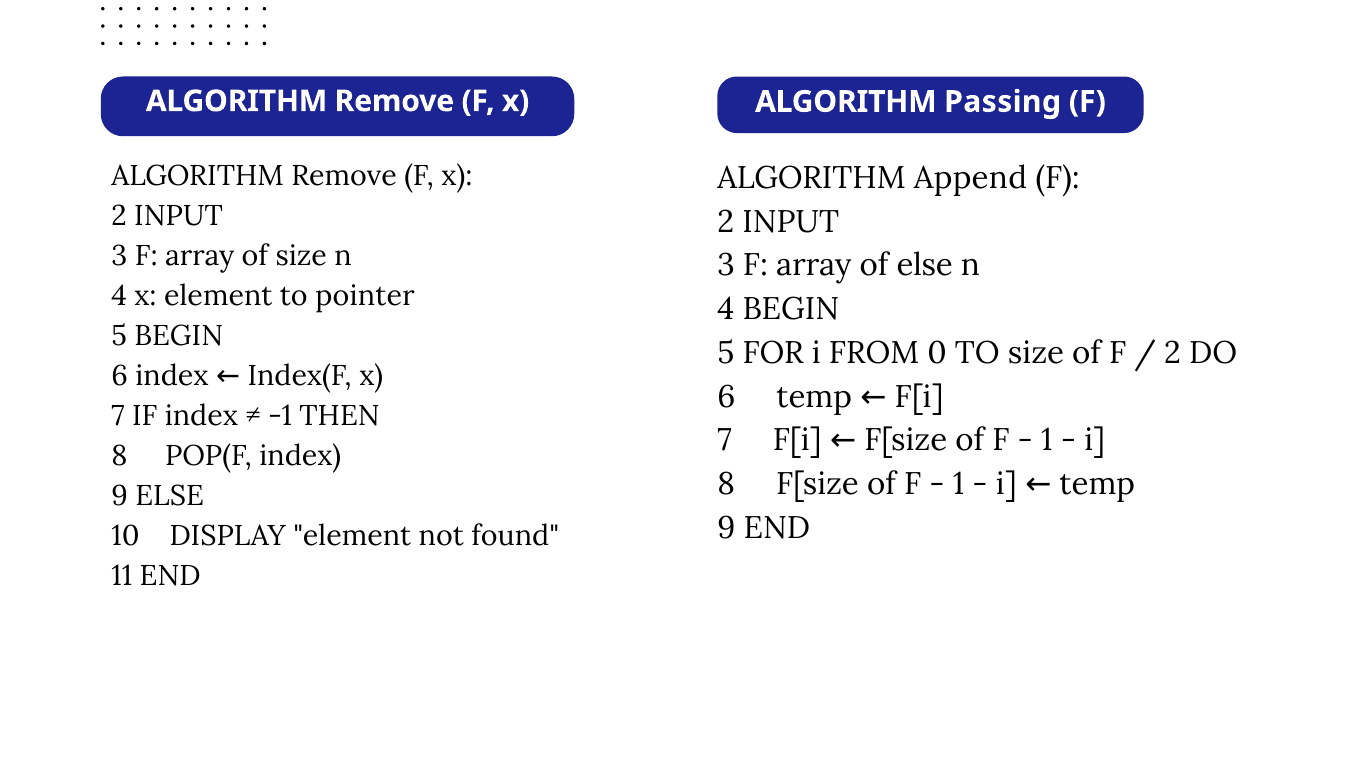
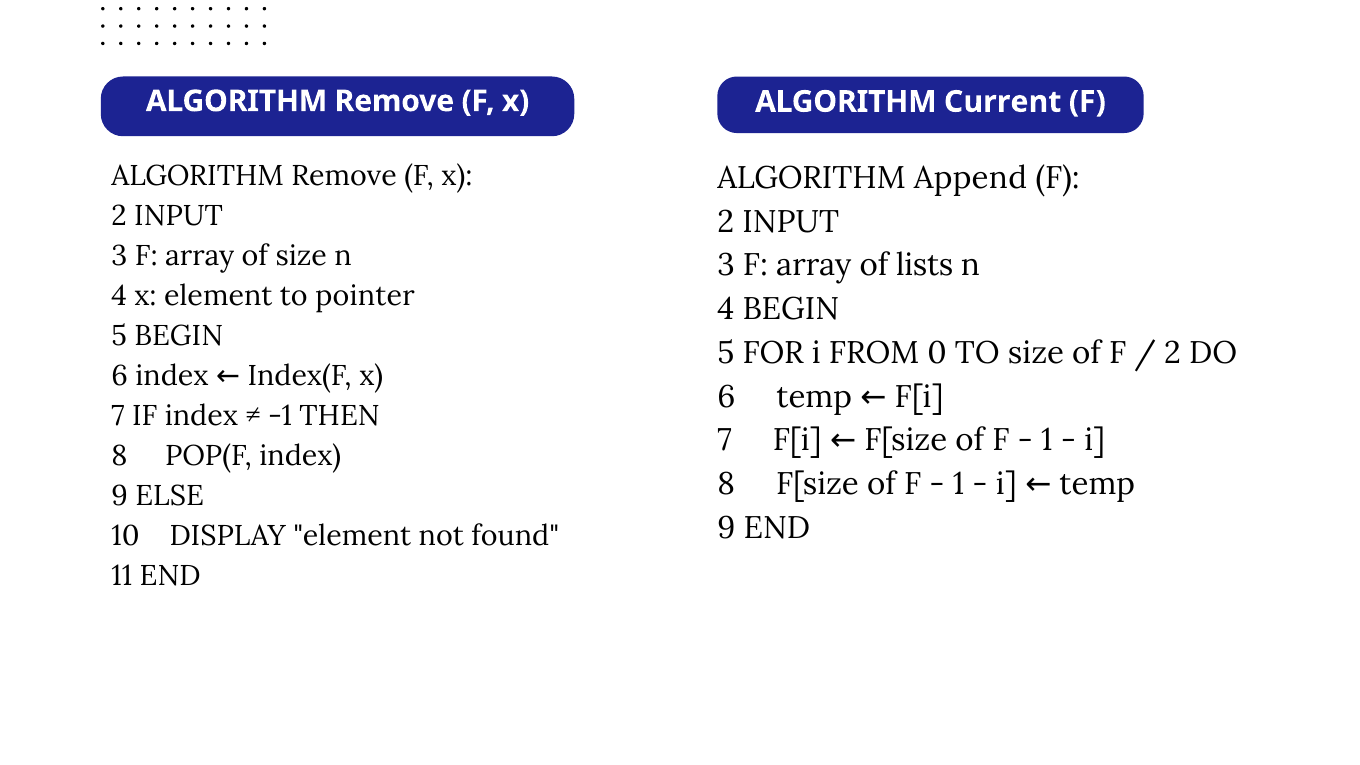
Passing: Passing -> Current
of else: else -> lists
